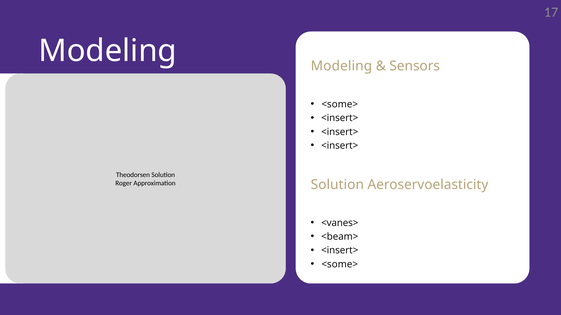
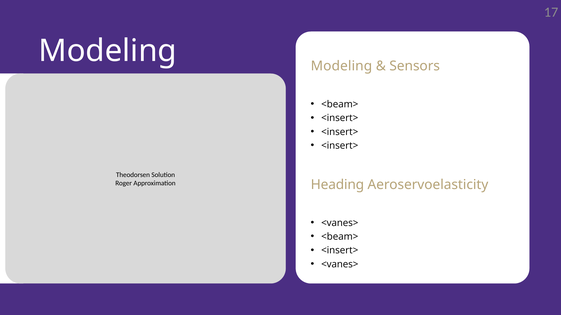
<some> at (340, 104): <some> -> <beam>
Solution at (337, 185): Solution -> Heading
<some> at (340, 265): <some> -> <vanes>
